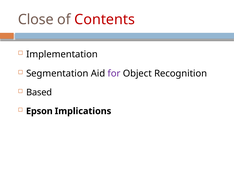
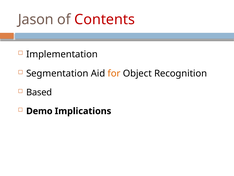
Close: Close -> Jason
for colour: purple -> orange
Epson: Epson -> Demo
